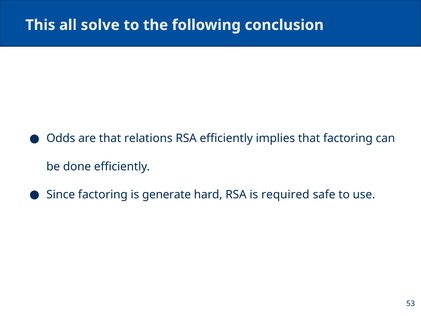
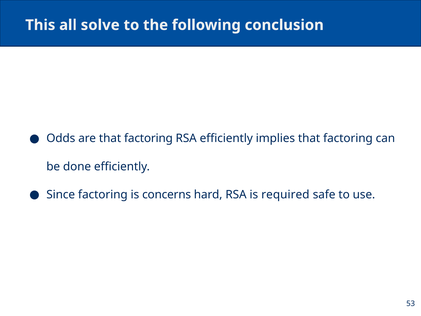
are that relations: relations -> factoring
generate: generate -> concerns
